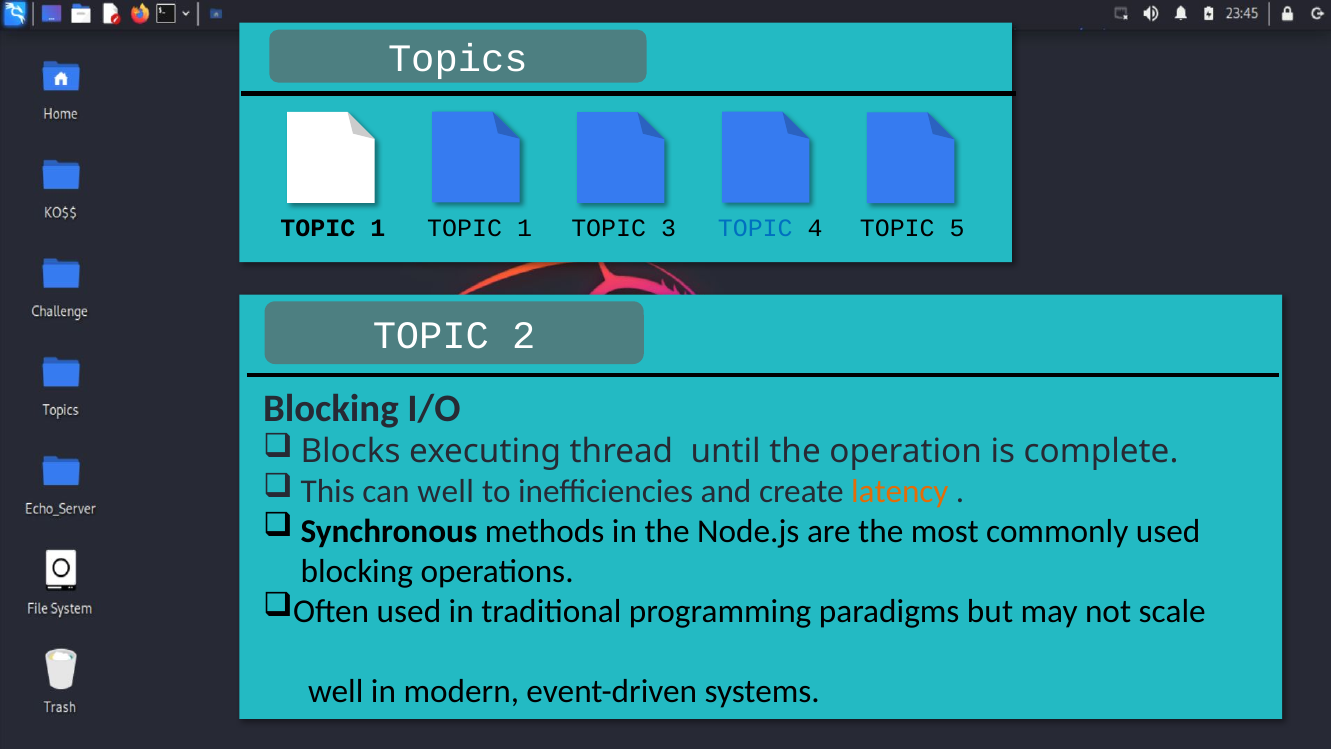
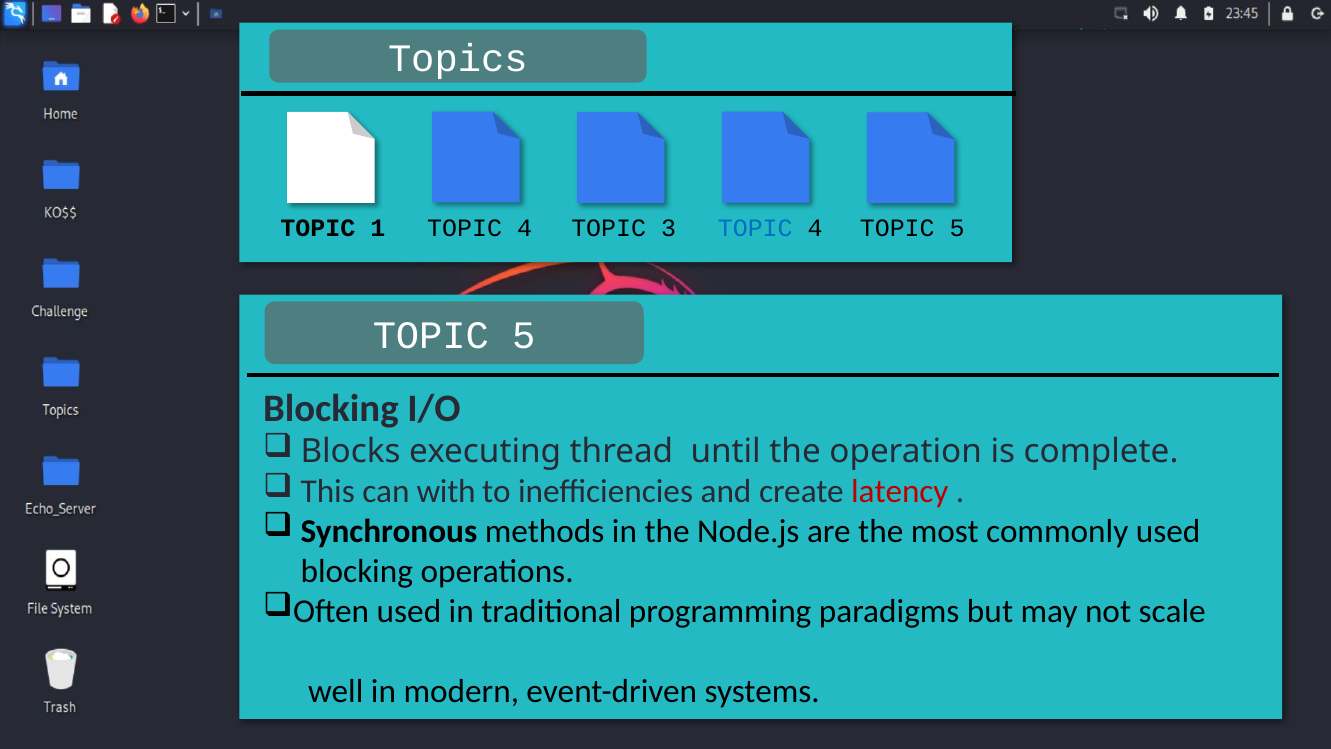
1 TOPIC 1: 1 -> 4
2 at (524, 335): 2 -> 5
can well: well -> with
latency colour: orange -> red
